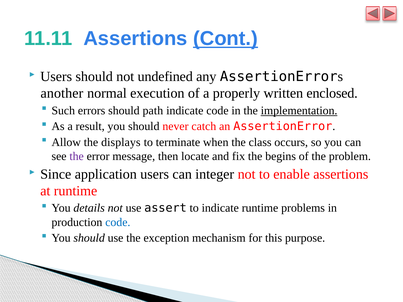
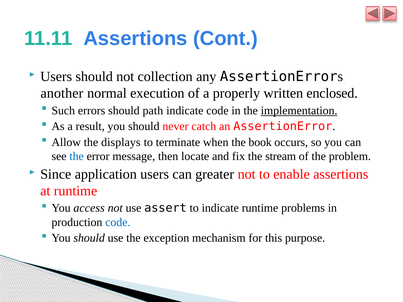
Cont underline: present -> none
undefined: undefined -> collection
class: class -> book
the at (77, 157) colour: purple -> blue
begins: begins -> stream
integer: integer -> greater
details: details -> access
